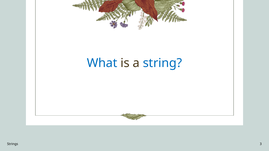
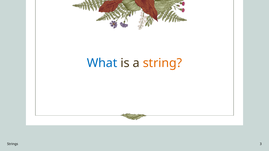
string colour: blue -> orange
